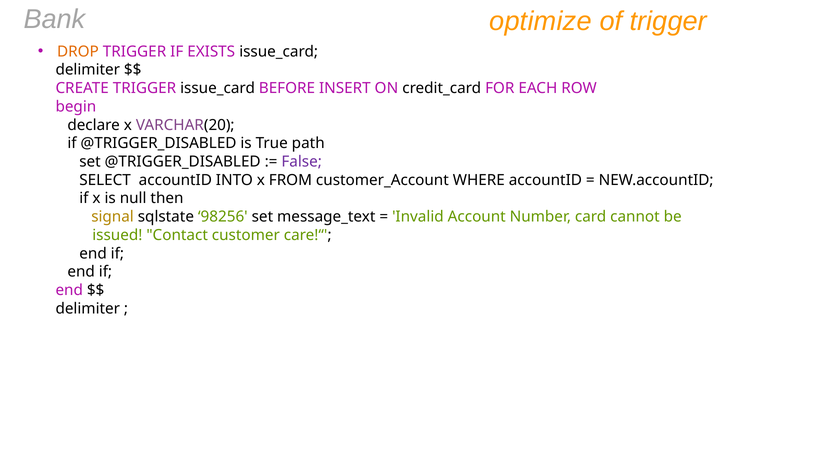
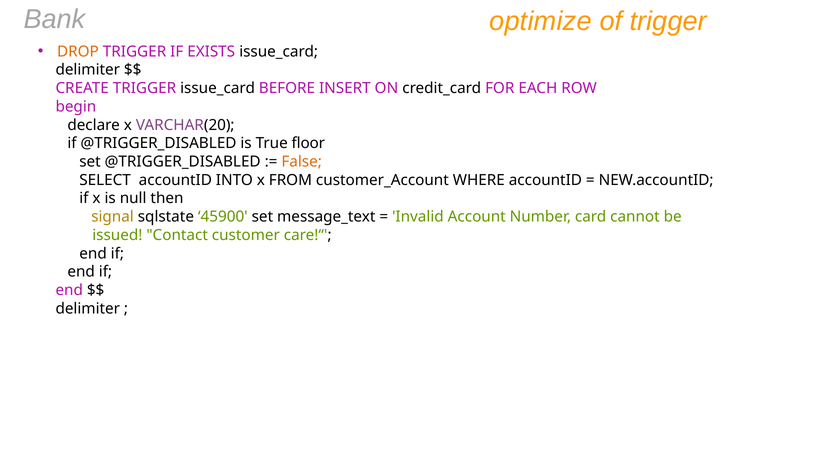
path: path -> floor
False colour: purple -> orange
98256: 98256 -> 45900
